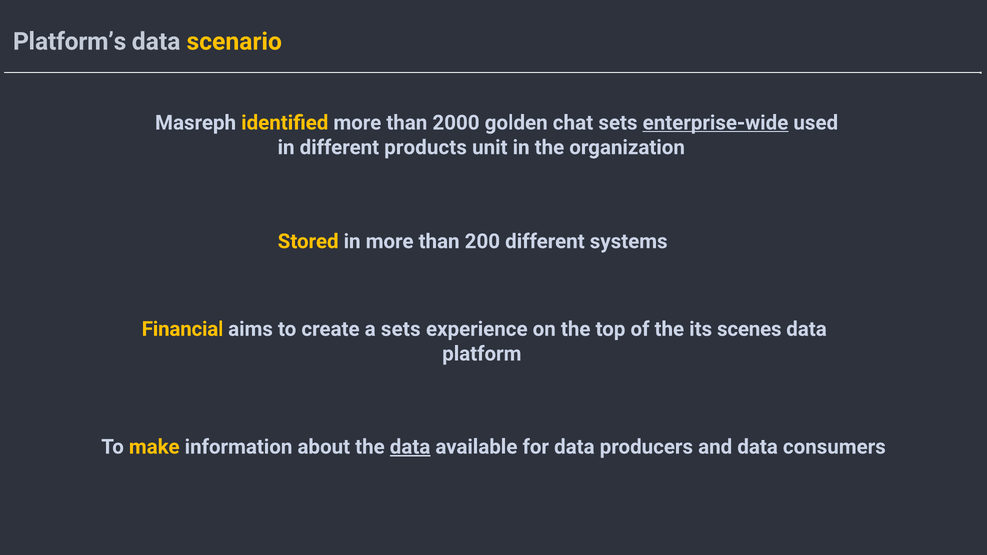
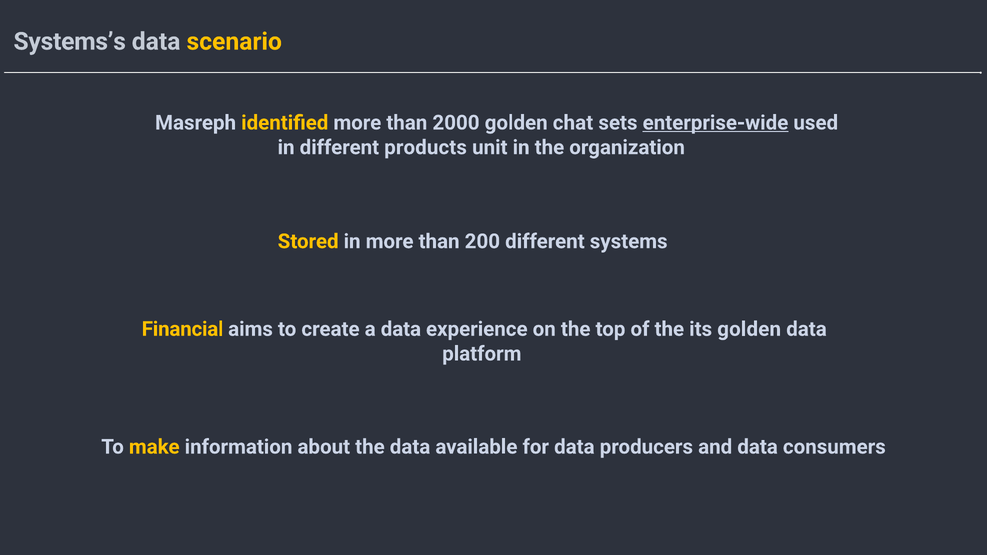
Platform’s: Platform’s -> Systems’s
a sets: sets -> data
its scenes: scenes -> golden
data at (410, 447) underline: present -> none
